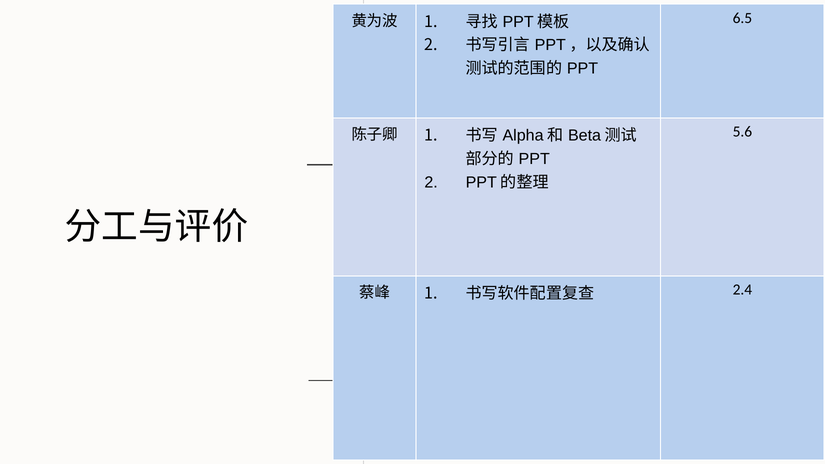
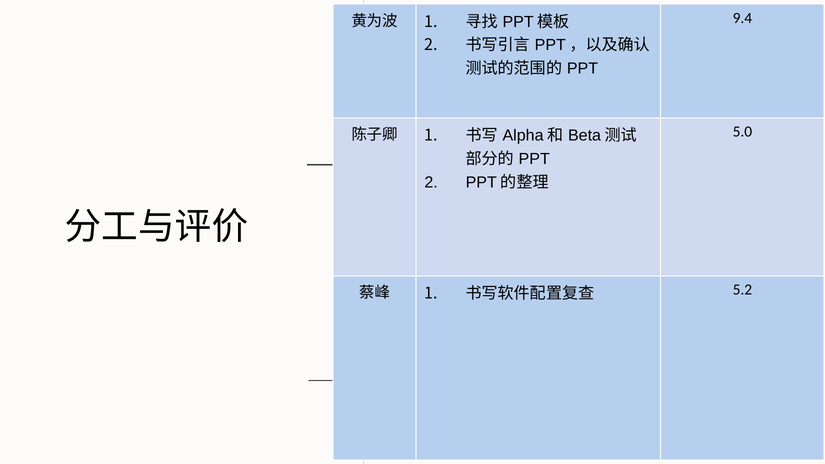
6.5: 6.5 -> 9.4
5.6: 5.6 -> 5.0
2.4: 2.4 -> 5.2
